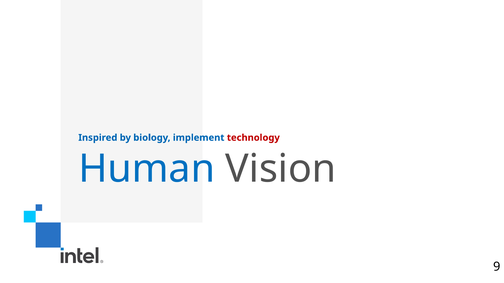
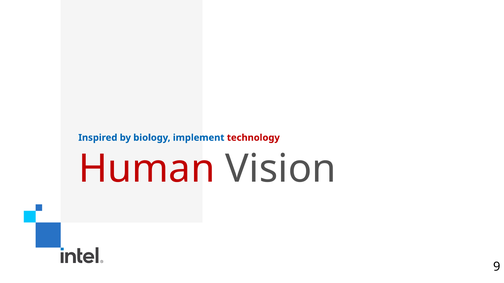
Human colour: blue -> red
